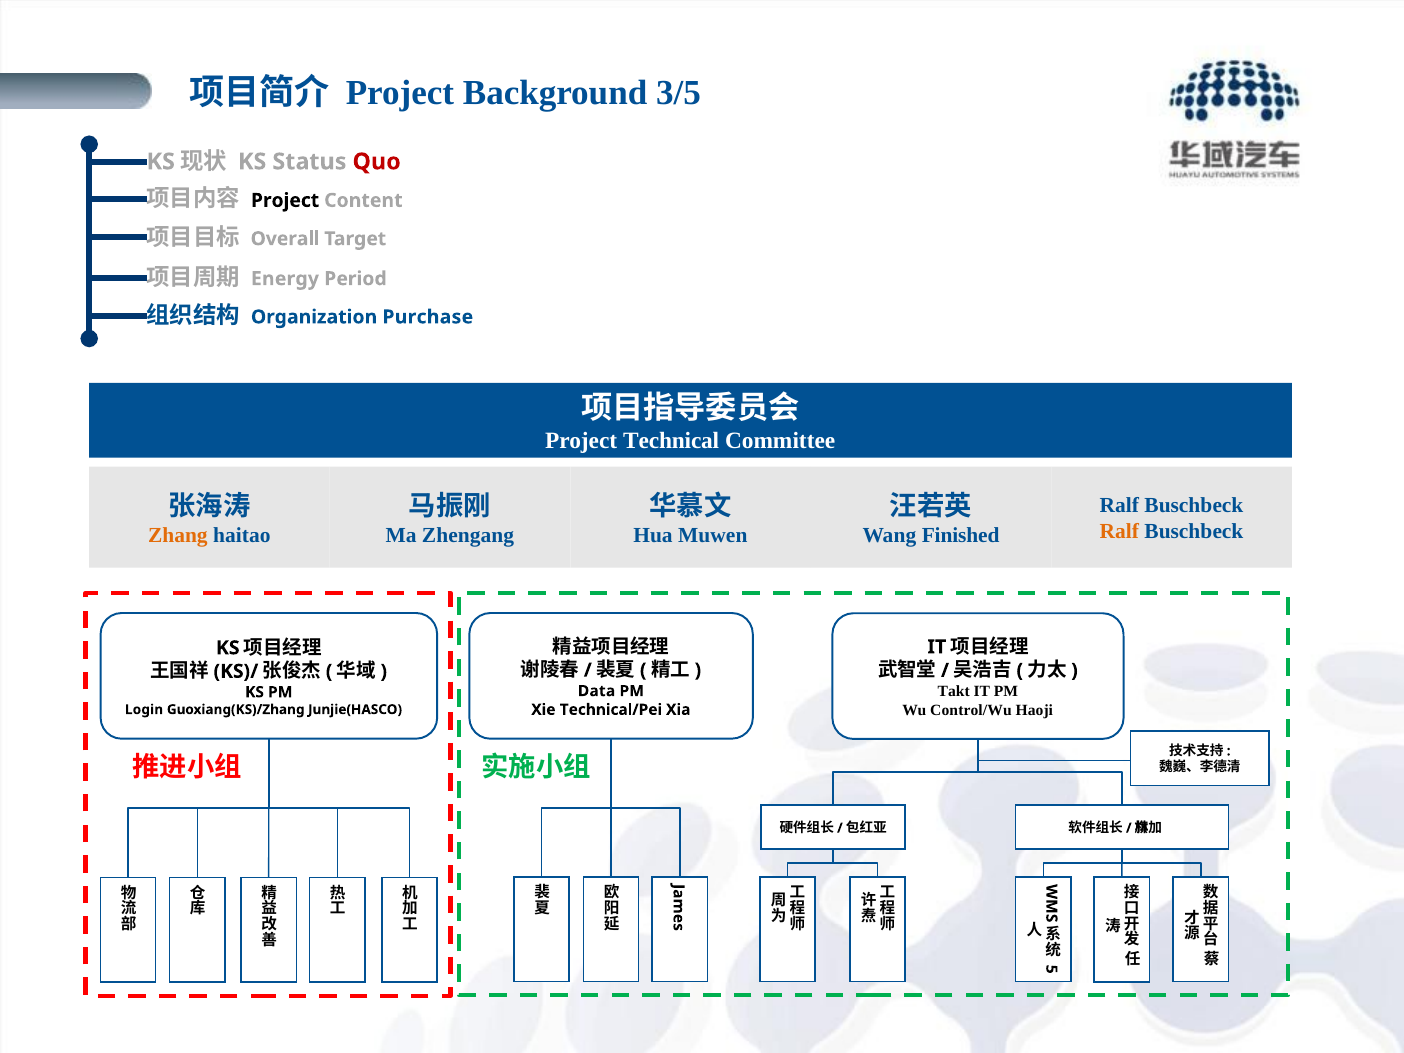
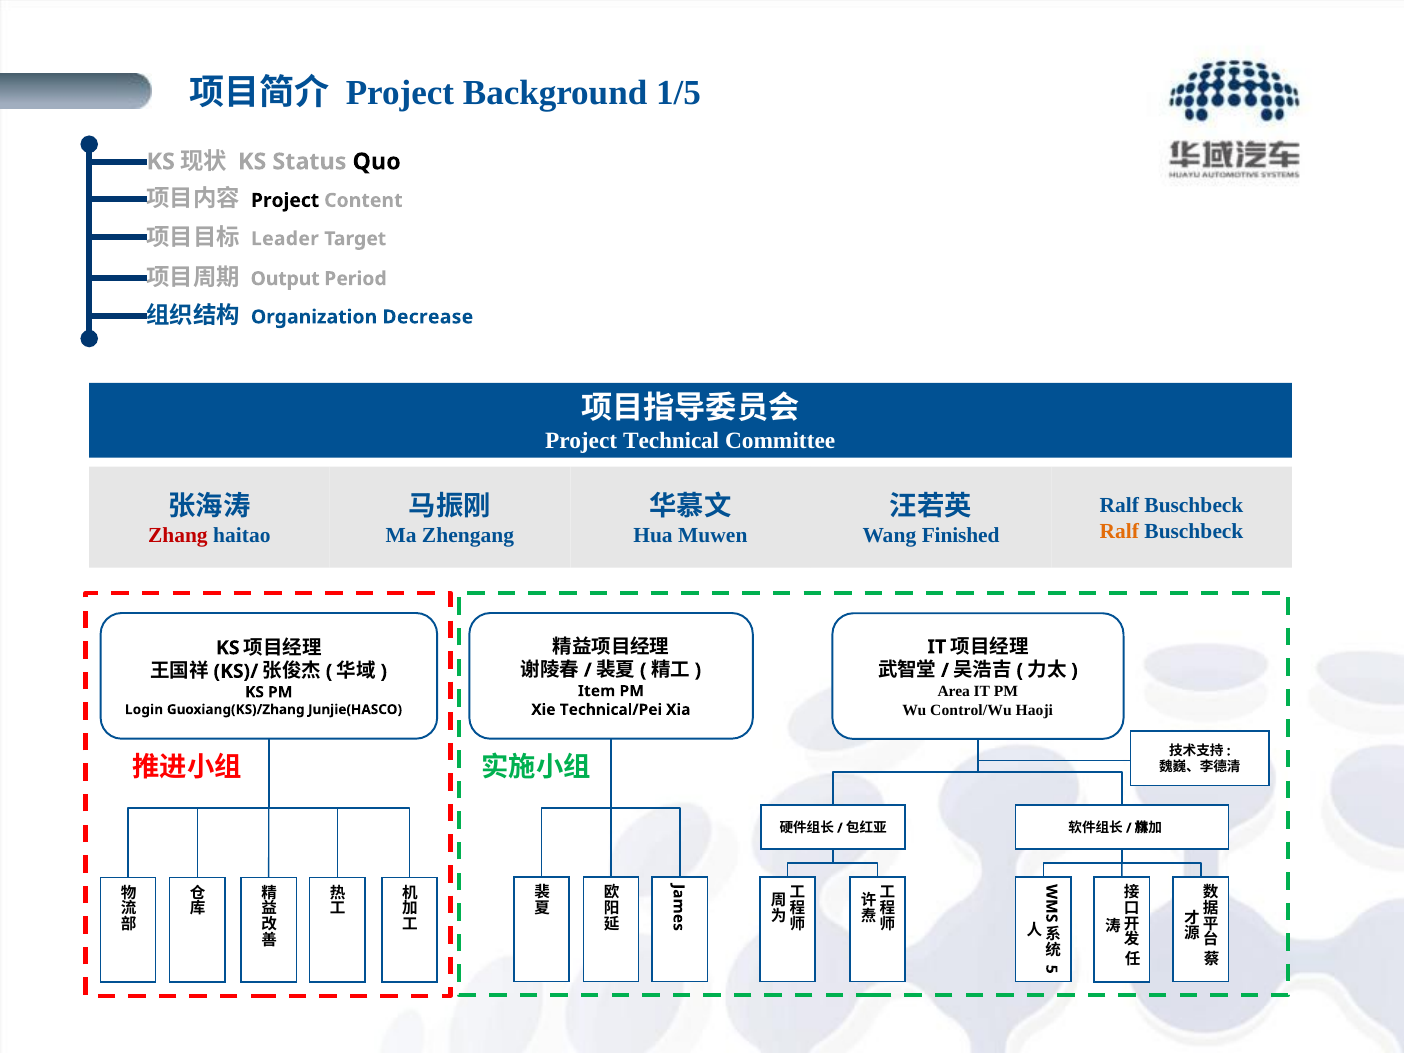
3/5: 3/5 -> 1/5
Quo colour: red -> black
Overall: Overall -> Leader
Energy: Energy -> Output
Purchase: Purchase -> Decrease
Zhang colour: orange -> red
Takt: Takt -> Area
Data: Data -> Item
